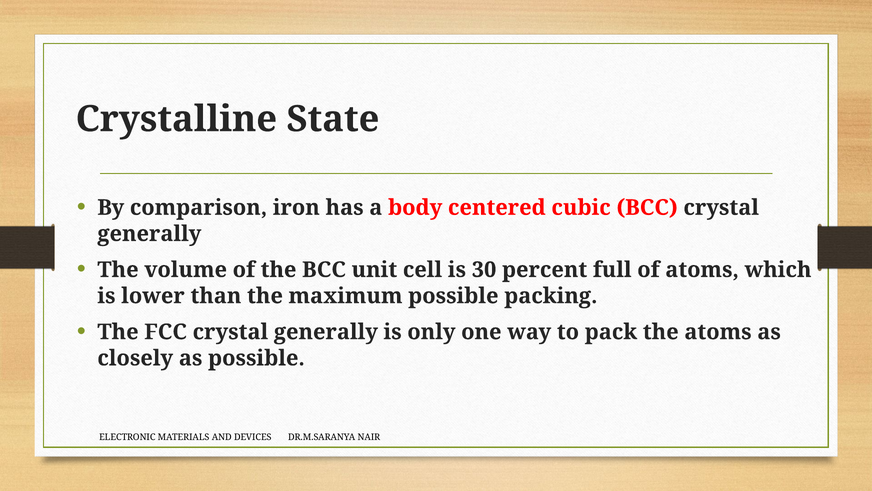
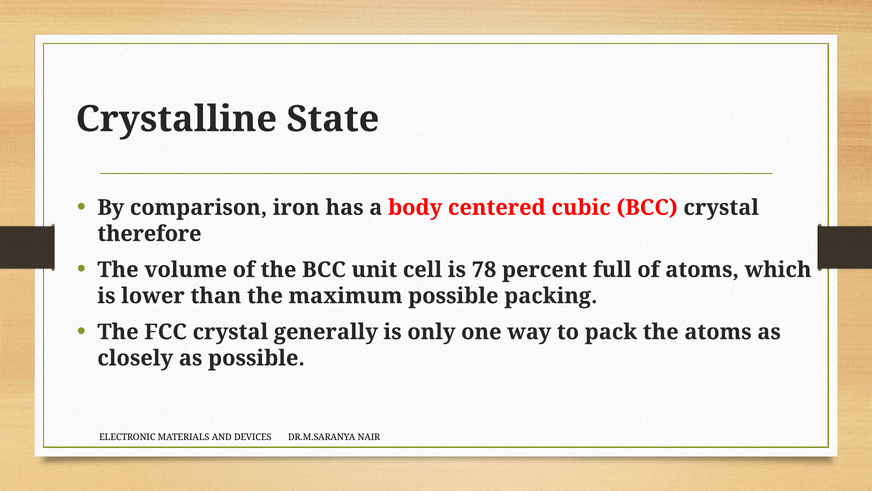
generally at (149, 234): generally -> therefore
30: 30 -> 78
